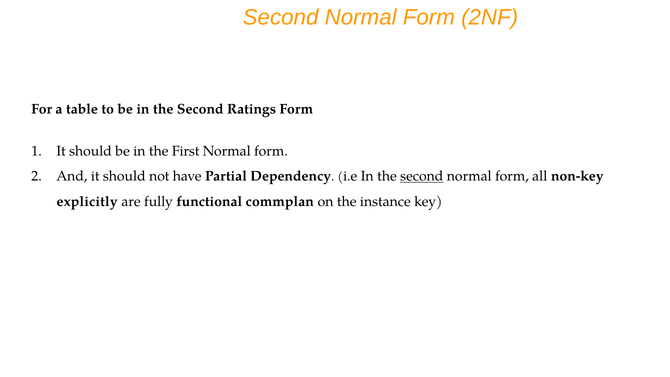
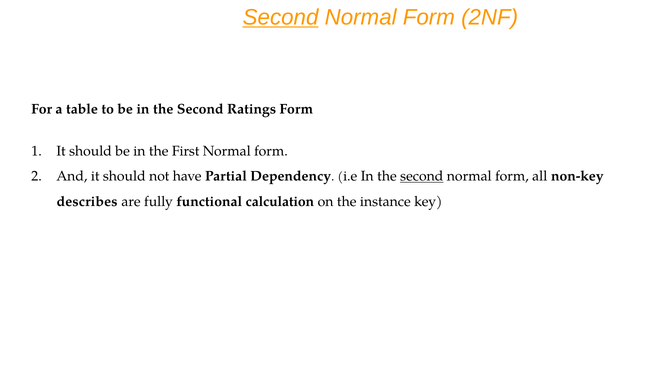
Second at (281, 17) underline: none -> present
explicitly: explicitly -> describes
commplan: commplan -> calculation
